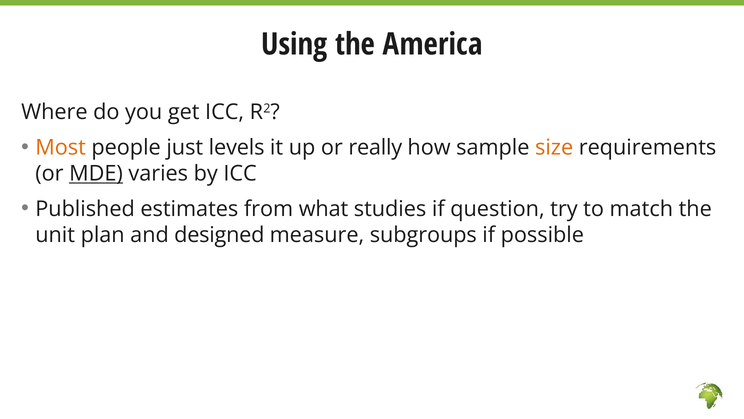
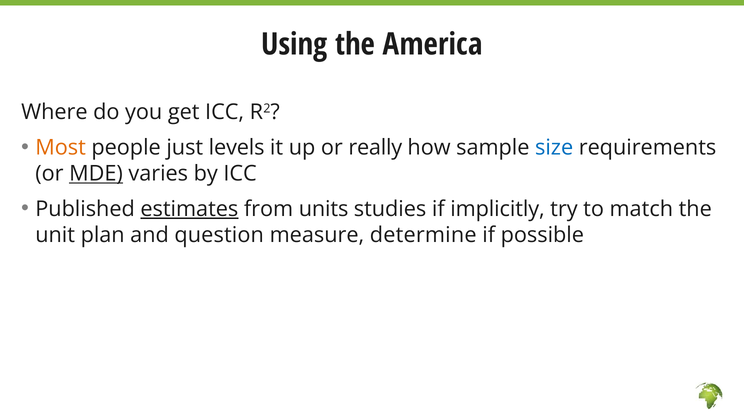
size colour: orange -> blue
estimates underline: none -> present
what: what -> units
question: question -> implicitly
designed: designed -> question
subgroups: subgroups -> determine
